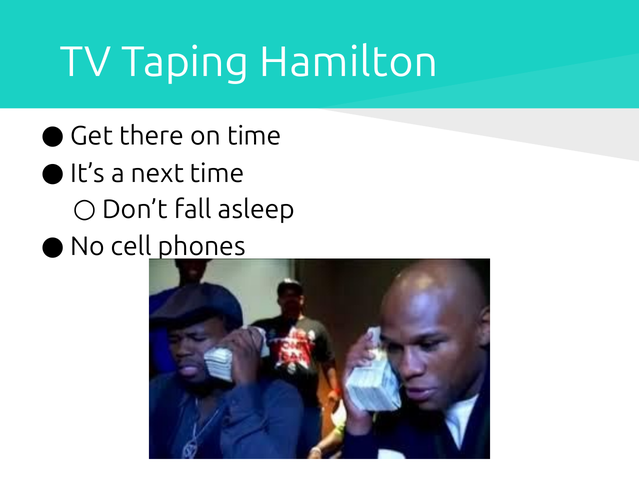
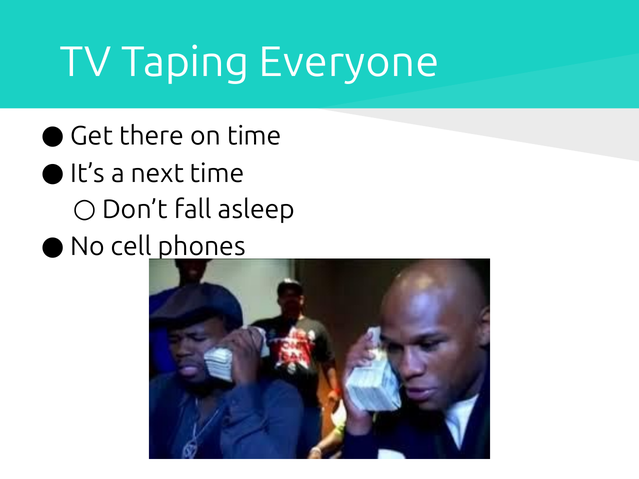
Hamilton: Hamilton -> Everyone
